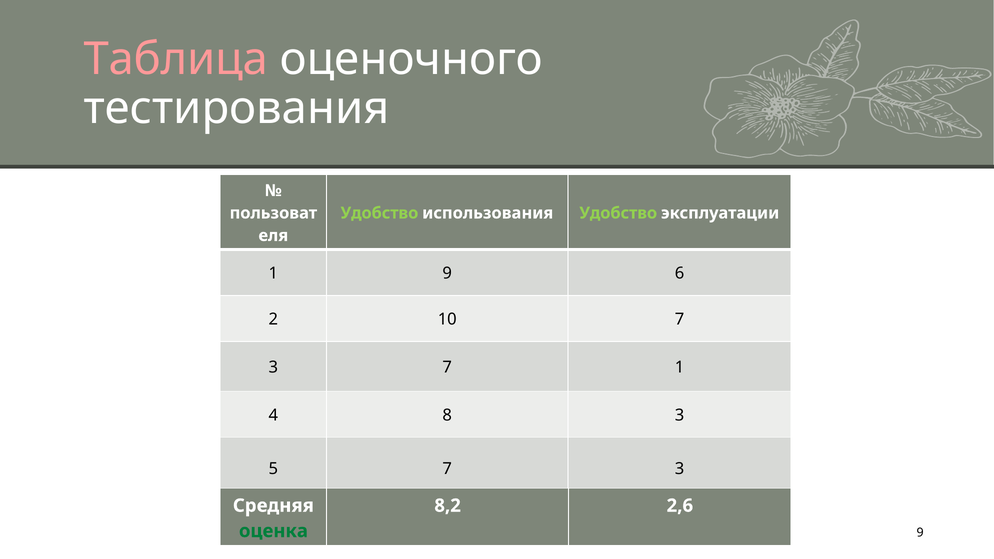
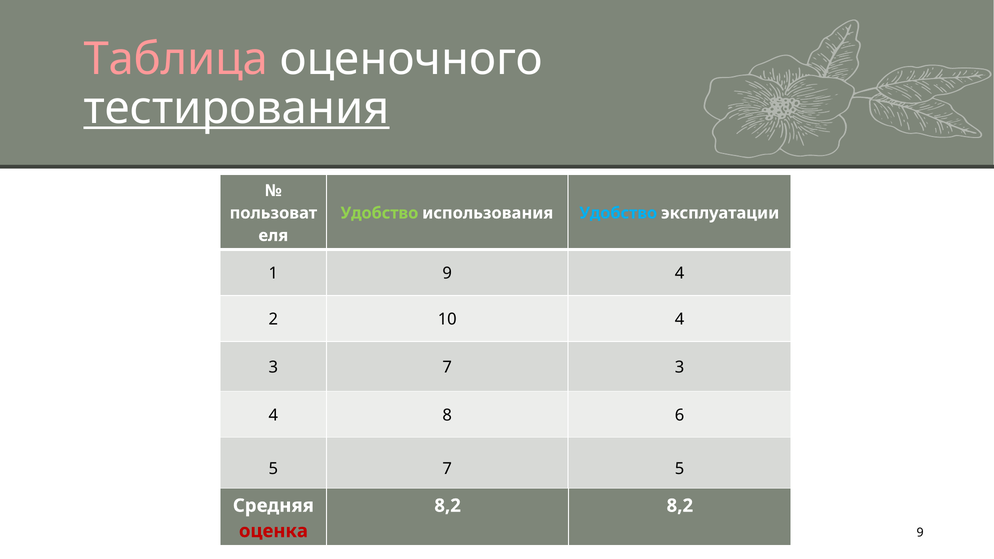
тестирования underline: none -> present
Удобство at (618, 213) colour: light green -> light blue
9 6: 6 -> 4
10 7: 7 -> 4
7 1: 1 -> 3
8 3: 3 -> 6
5 7 3: 3 -> 5
8,2 2,6: 2,6 -> 8,2
оценка colour: green -> red
